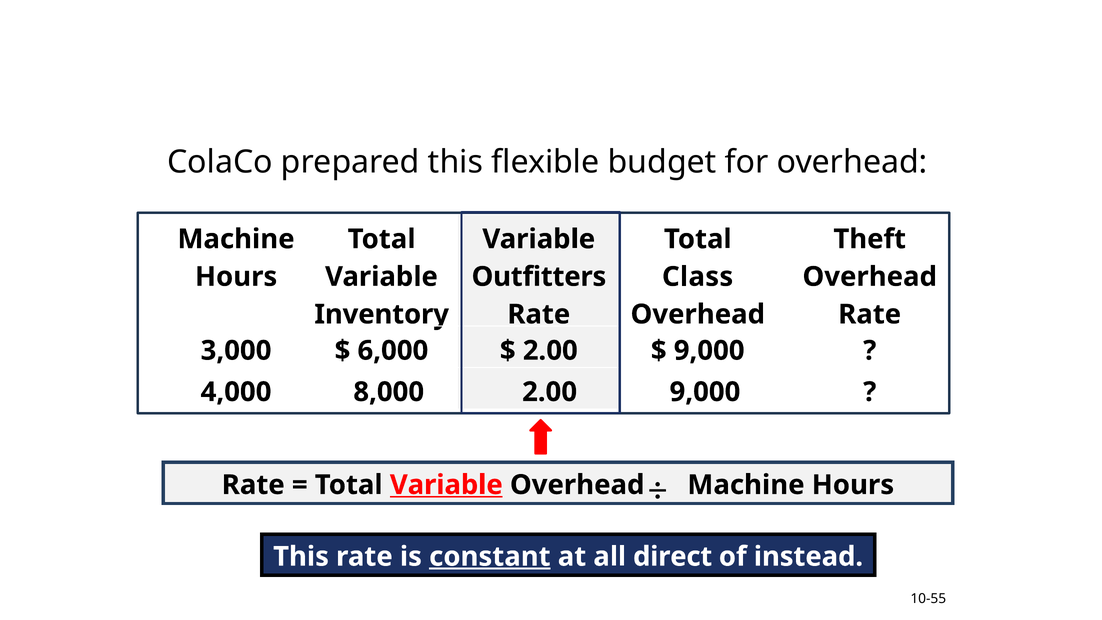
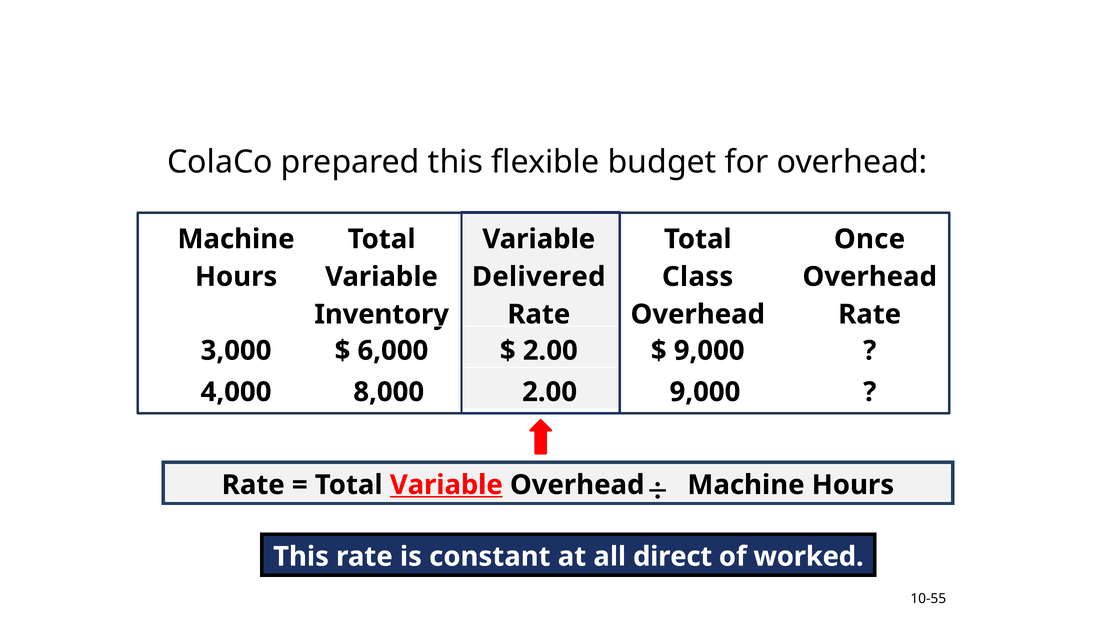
Theft: Theft -> Once
Outfitters: Outfitters -> Delivered
constant underline: present -> none
instead: instead -> worked
